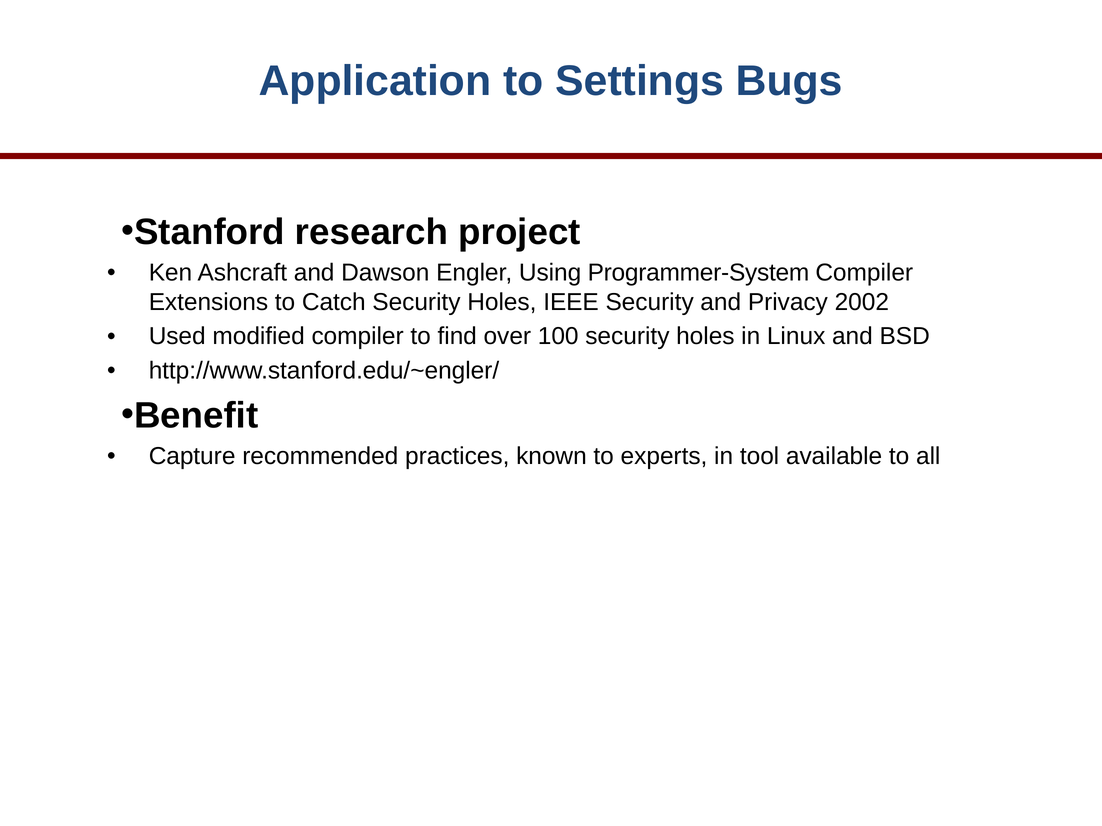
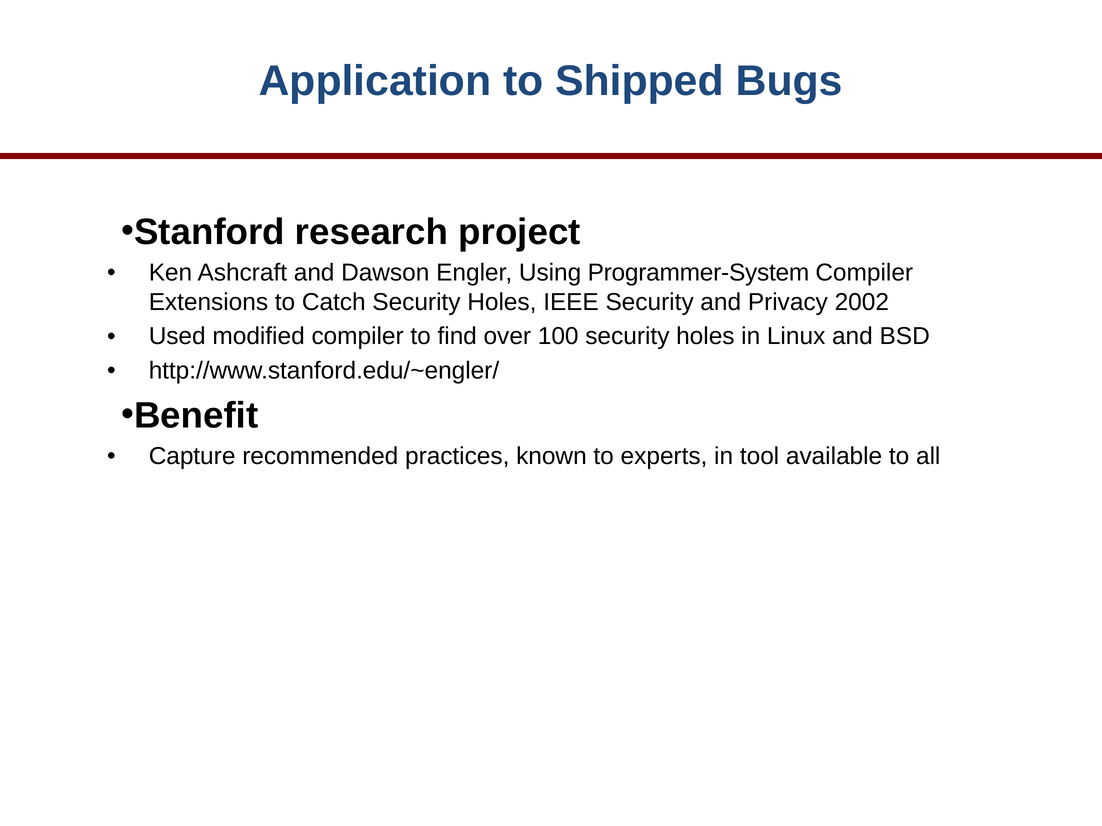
Settings: Settings -> Shipped
